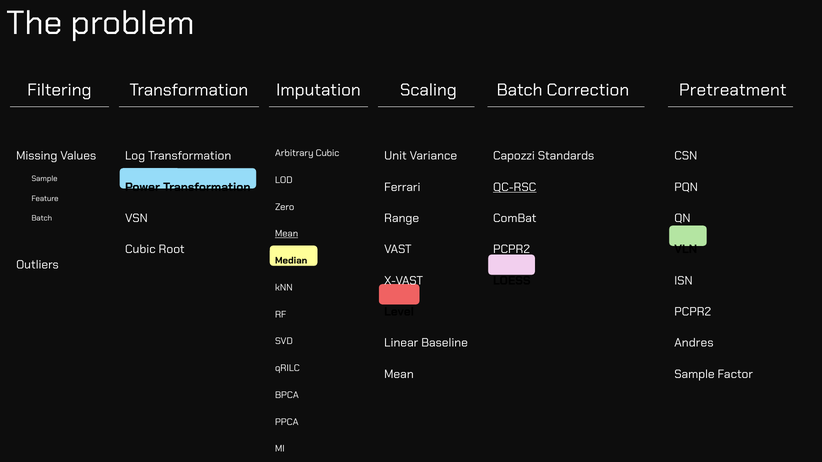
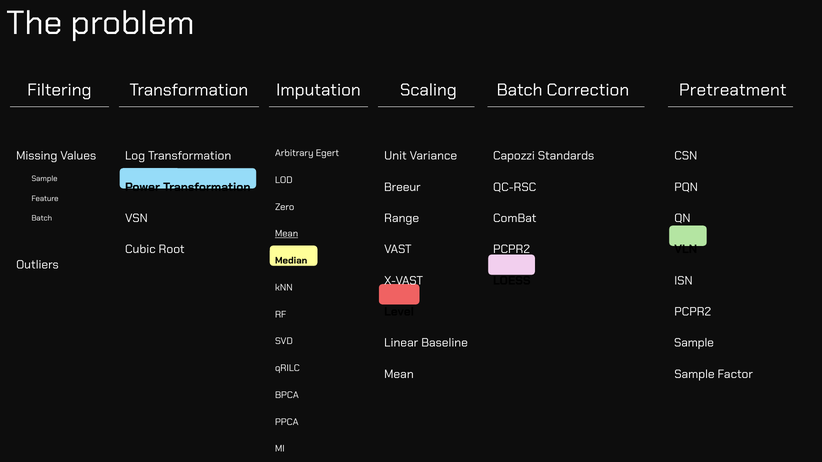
Arbitrary Cubic: Cubic -> Egert
Ferrari: Ferrari -> Breeur
QC-RSC underline: present -> none
Andres at (694, 343): Andres -> Sample
